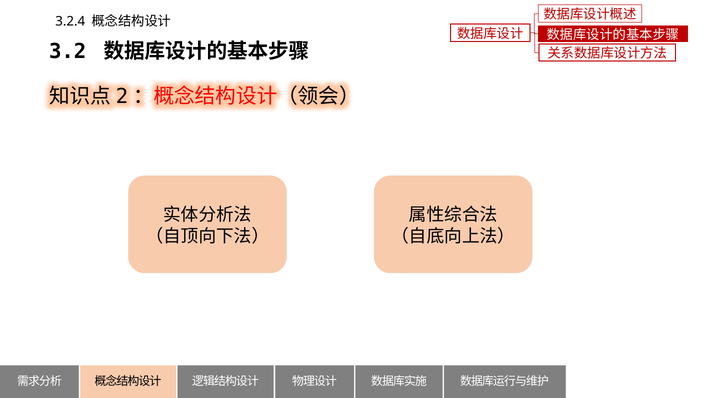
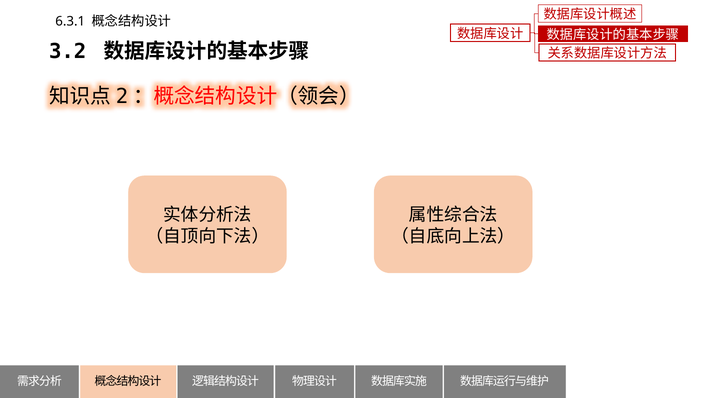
3.2.4: 3.2.4 -> 6.3.1
